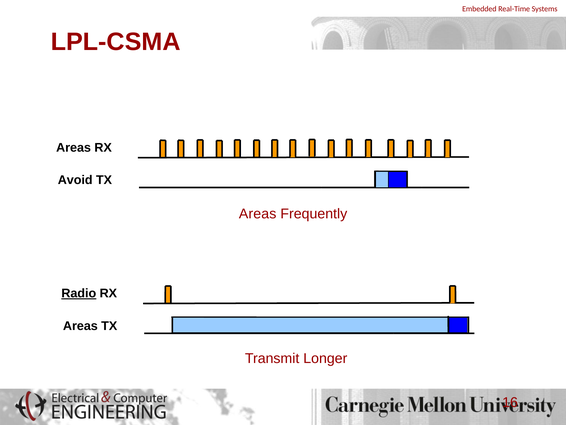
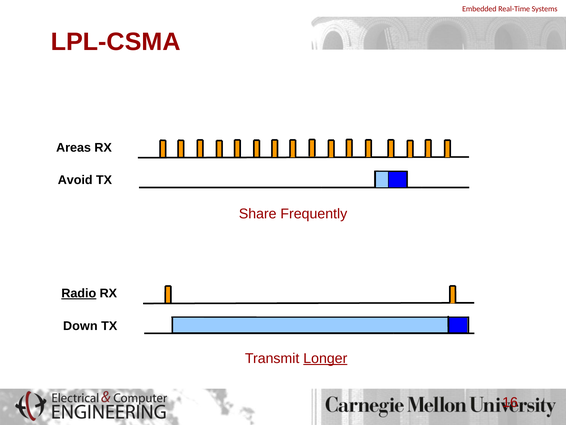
Areas at (258, 214): Areas -> Share
Areas at (80, 326): Areas -> Down
Longer underline: none -> present
